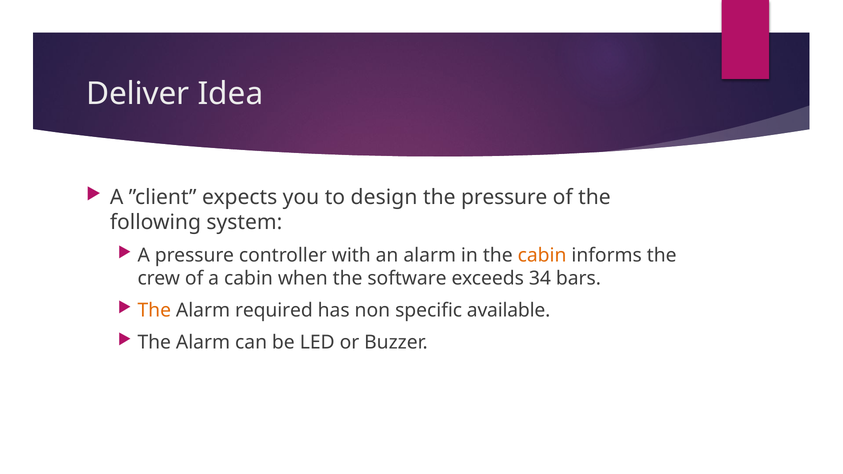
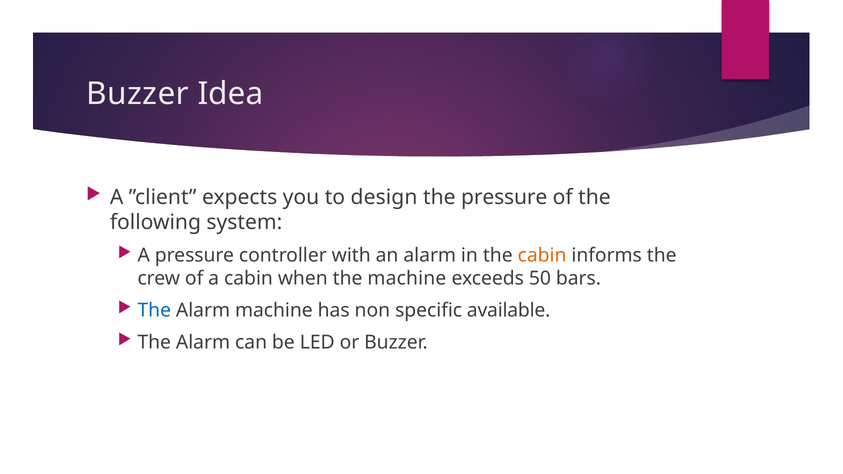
Deliver at (138, 94): Deliver -> Buzzer
the software: software -> machine
34: 34 -> 50
The at (154, 311) colour: orange -> blue
Alarm required: required -> machine
